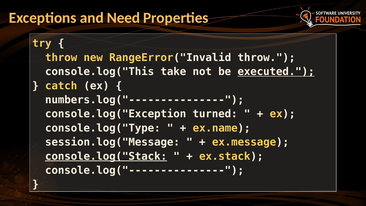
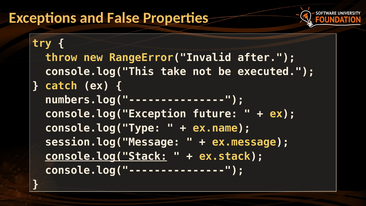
Need: Need -> False
RangeError("Invalid throw: throw -> after
executed underline: present -> none
turned: turned -> future
